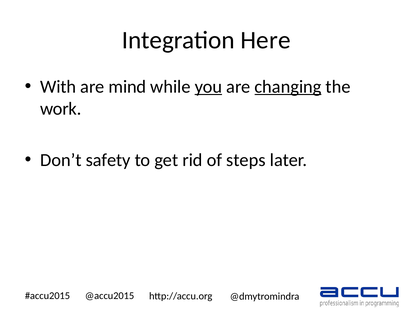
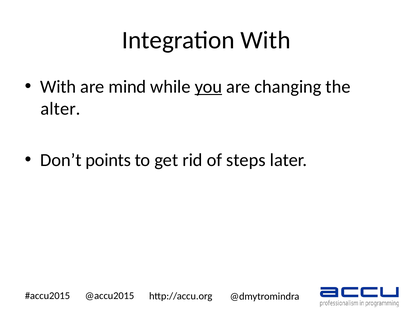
Integration Here: Here -> With
changing underline: present -> none
work: work -> alter
safety: safety -> points
